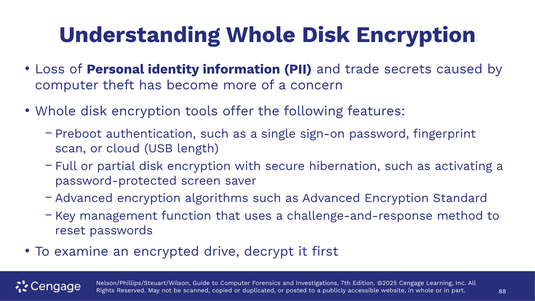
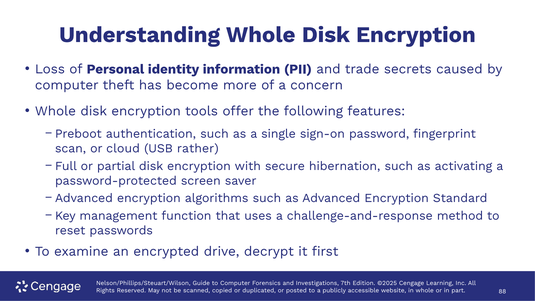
length: length -> rather
